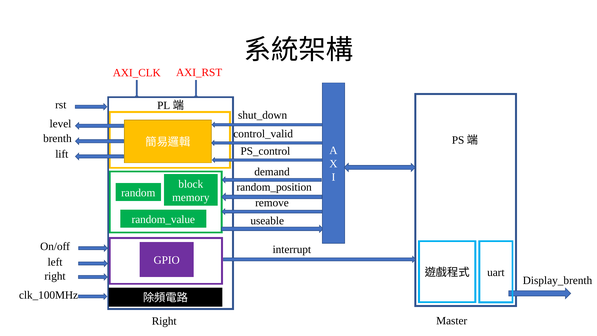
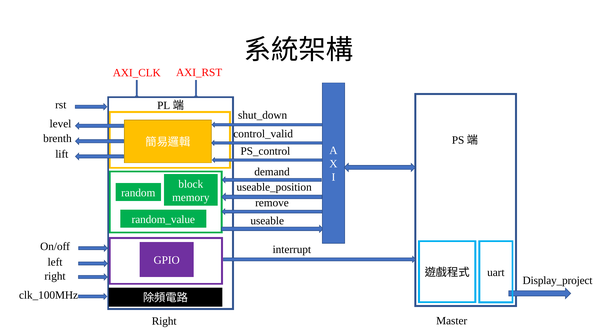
random_position: random_position -> useable_position
Display_brenth: Display_brenth -> Display_project
